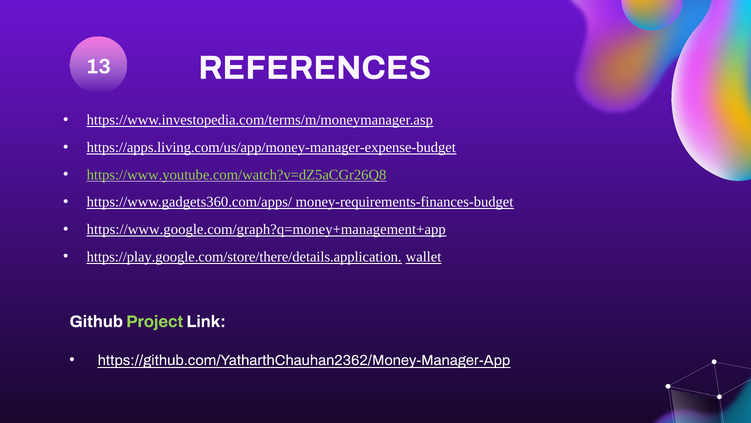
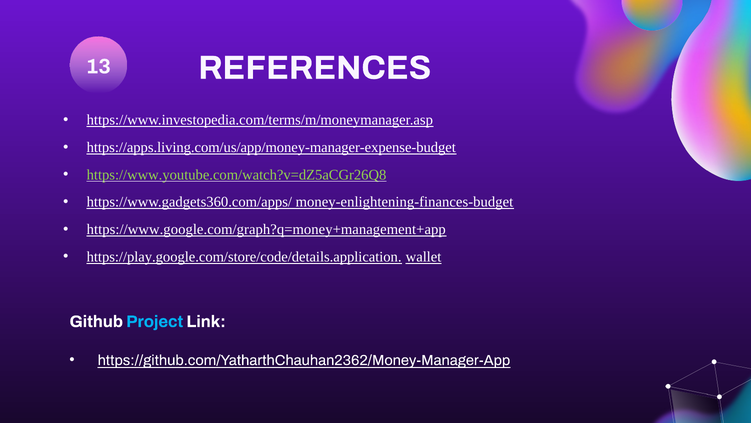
money-requirements-finances-budget: money-requirements-finances-budget -> money-enlightening-finances-budget
https://play.google.com/store/there/details.application: https://play.google.com/store/there/details.application -> https://play.google.com/store/code/details.application
Project colour: light green -> light blue
